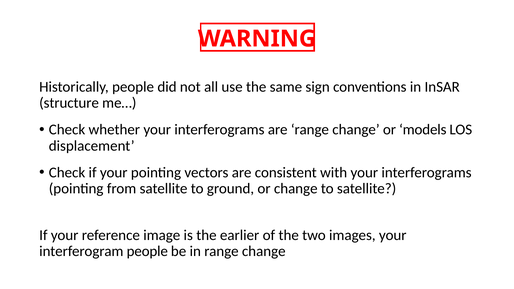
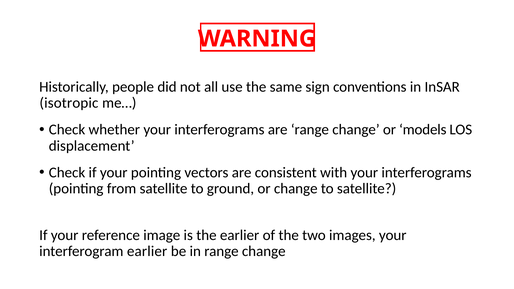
structure: structure -> isotropic
interferogram people: people -> earlier
